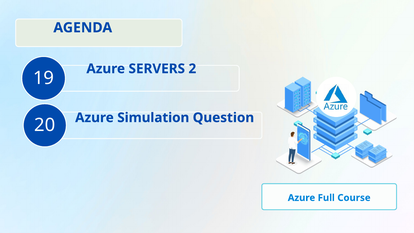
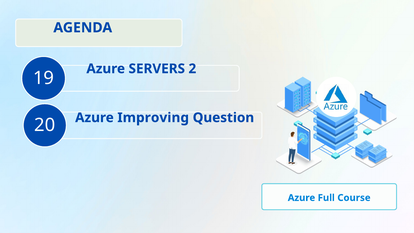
Simulation: Simulation -> Improving
